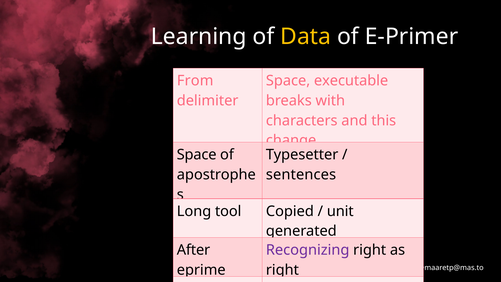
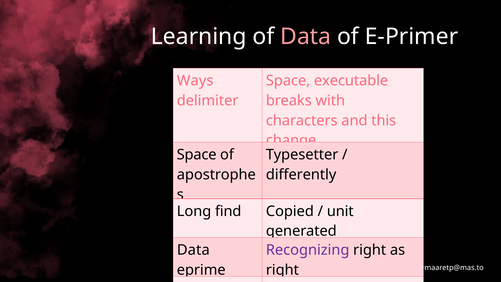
Data at (306, 37) colour: yellow -> pink
From: From -> Ways
sentences: sentences -> differently
tool: tool -> find
After at (193, 250): After -> Data
